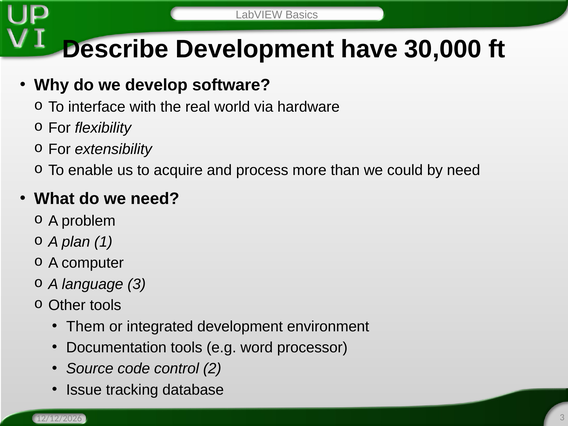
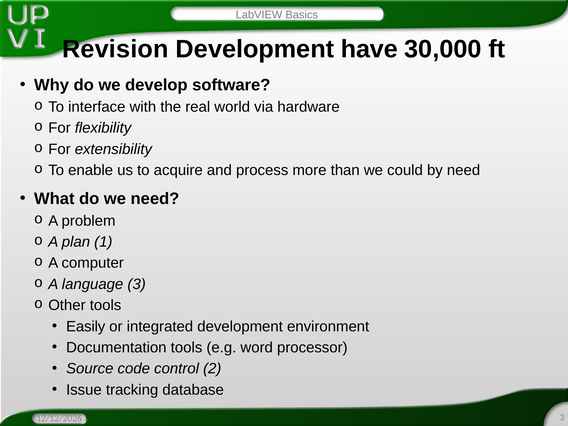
Describe: Describe -> Revision
Them: Them -> Easily
